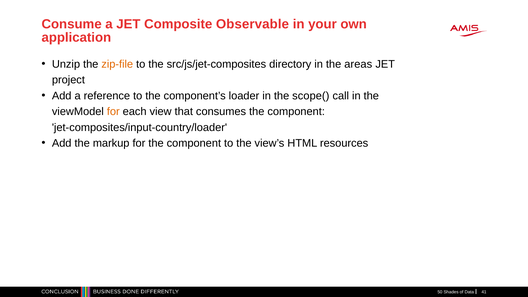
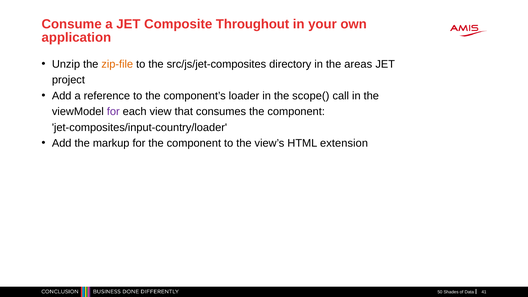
Observable: Observable -> Throughout
for at (113, 112) colour: orange -> purple
resources: resources -> extension
